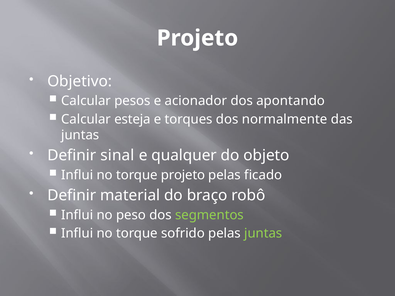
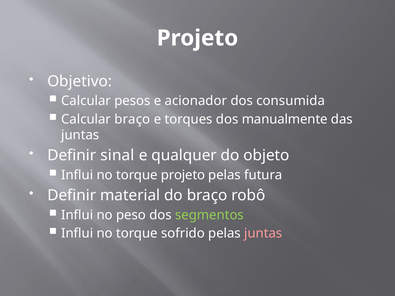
apontando: apontando -> consumida
Calcular esteja: esteja -> braço
normalmente: normalmente -> manualmente
ficado: ficado -> futura
juntas at (263, 234) colour: light green -> pink
